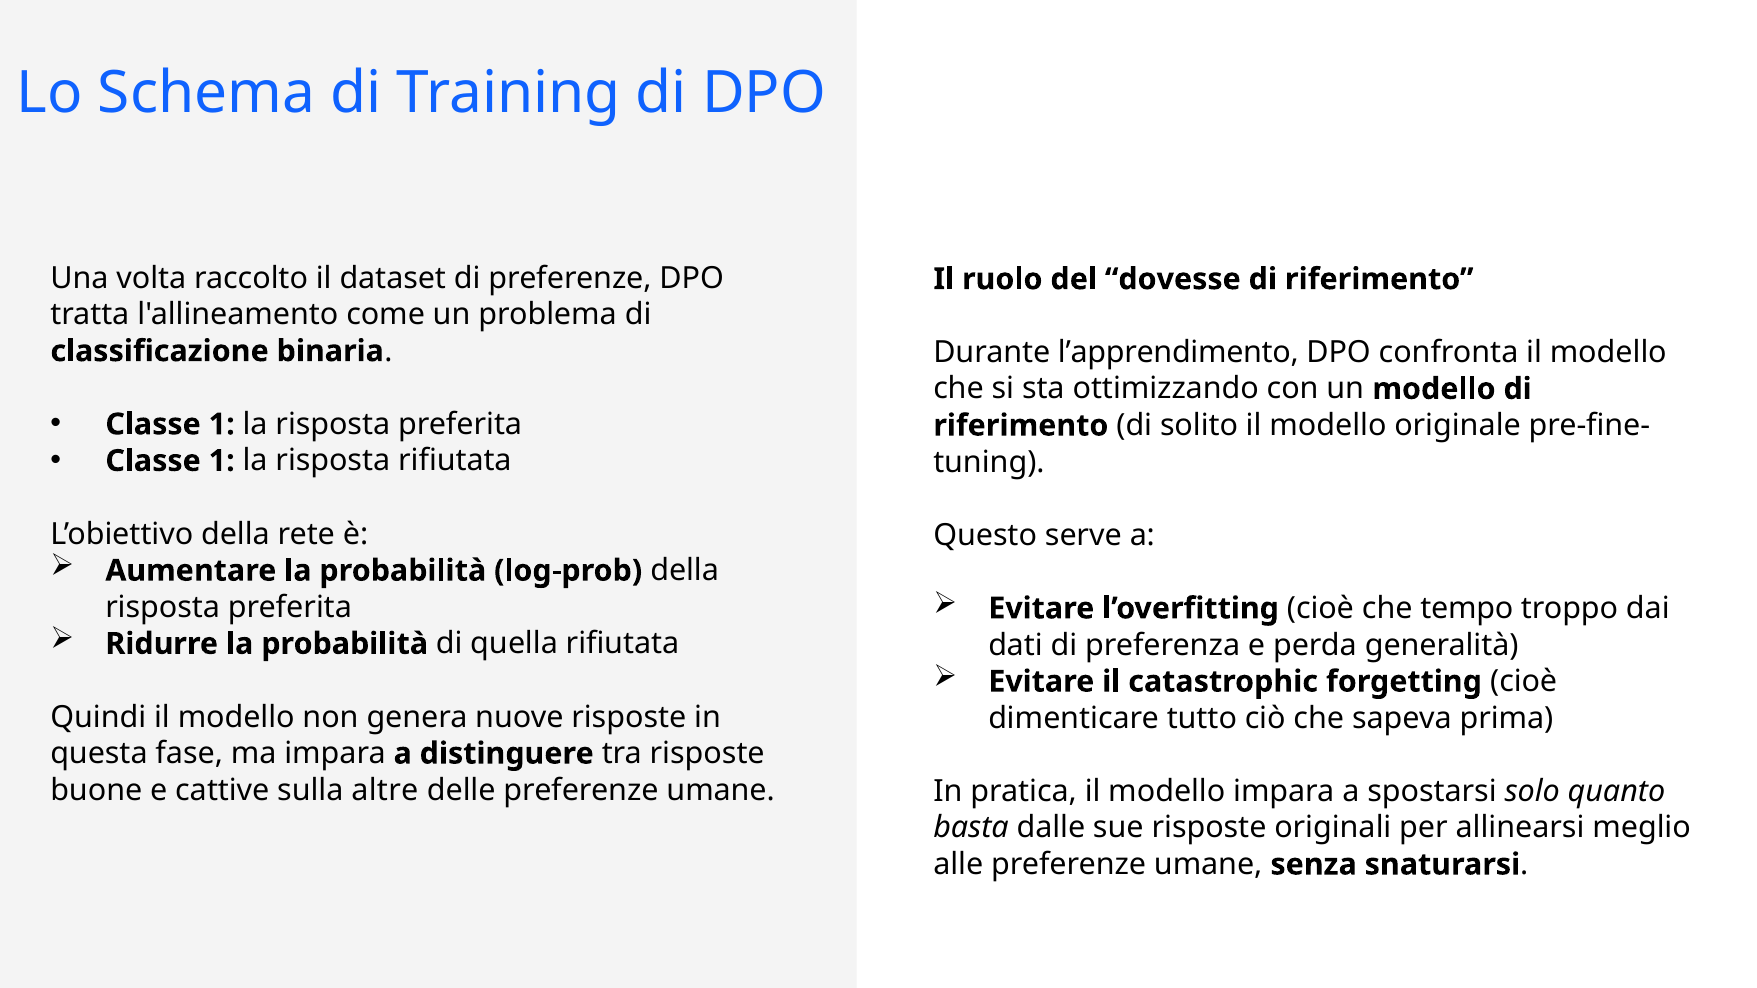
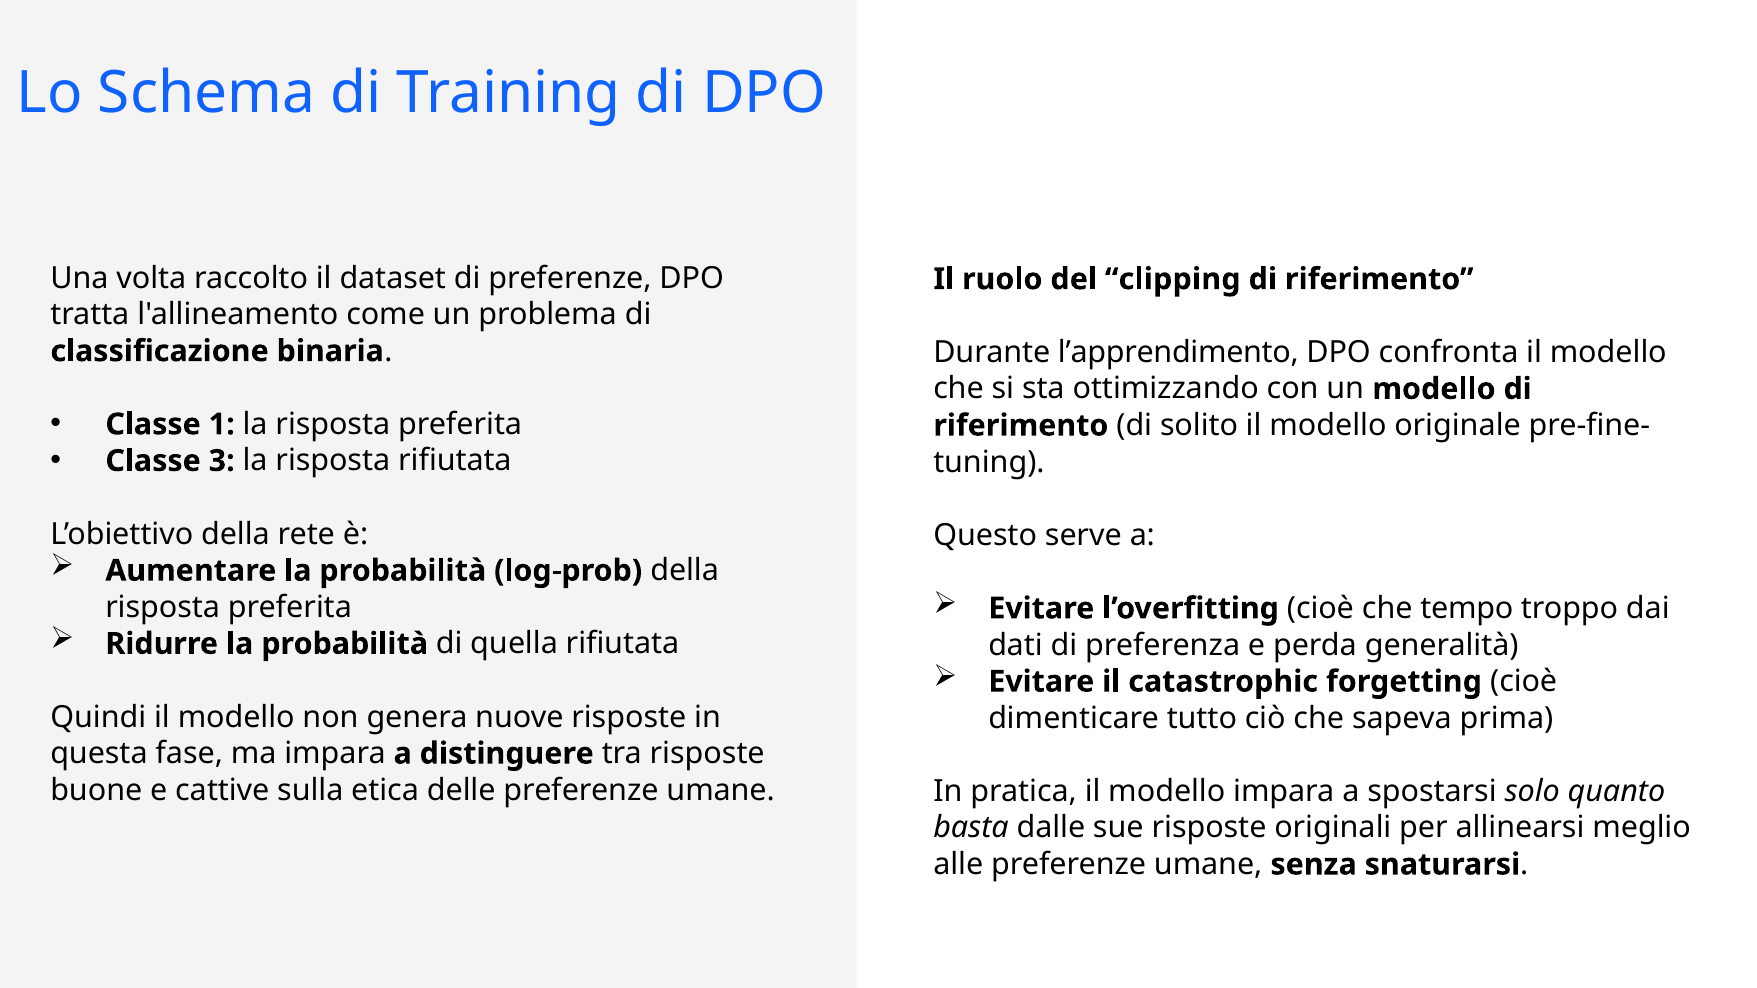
dovesse: dovesse -> clipping
1 at (222, 461): 1 -> 3
altre: altre -> etica
